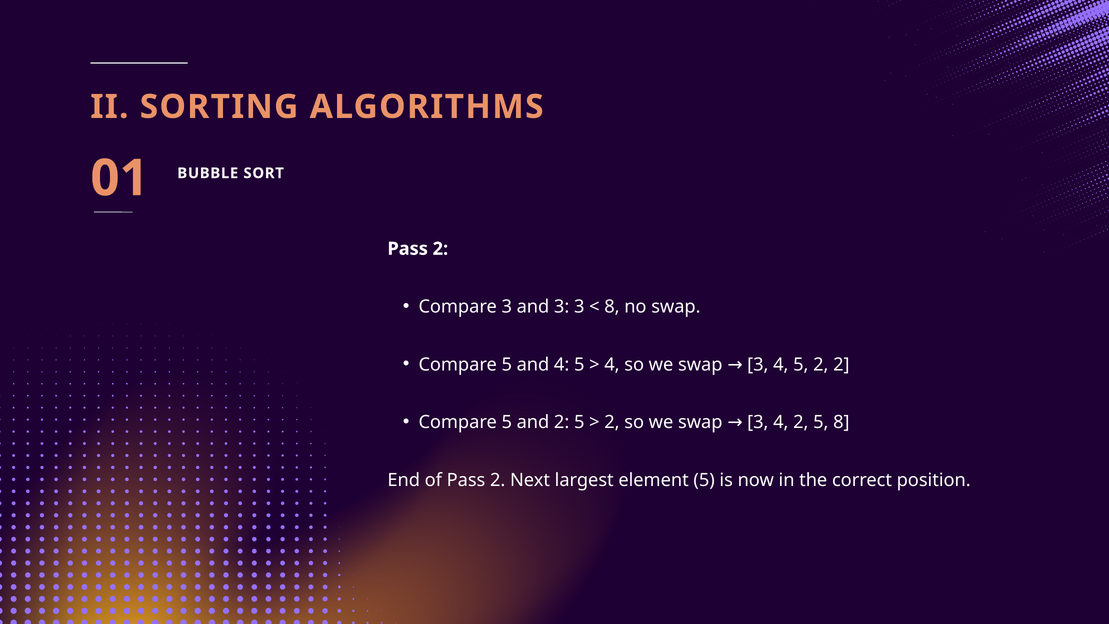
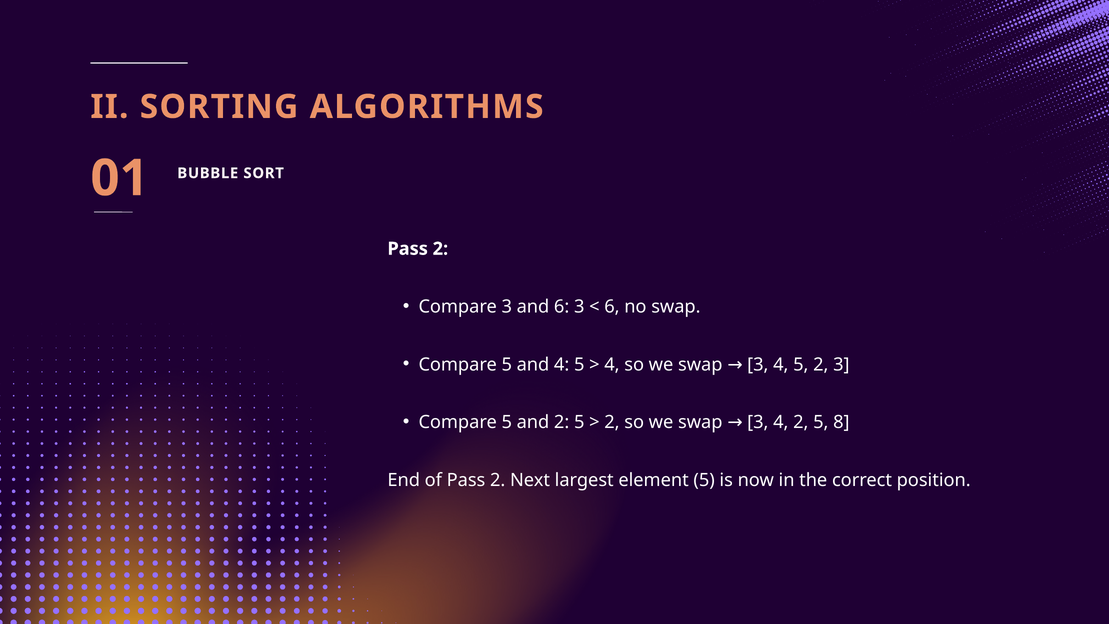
and 3: 3 -> 6
8 at (612, 307): 8 -> 6
2 2: 2 -> 3
